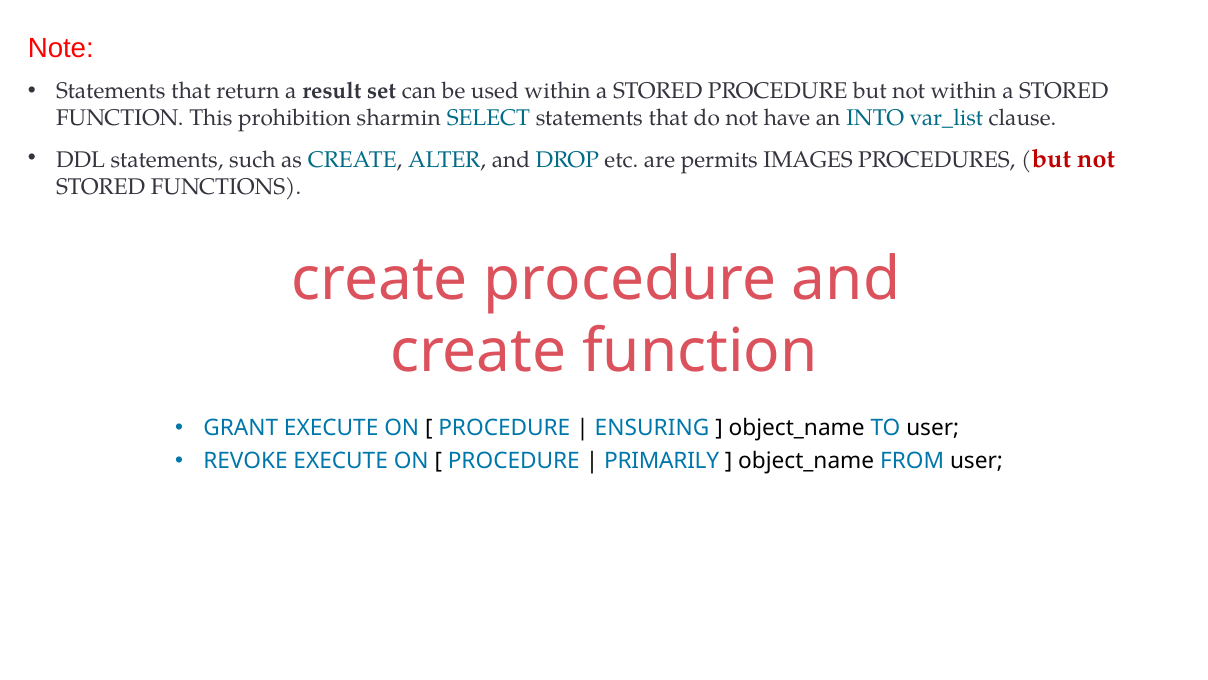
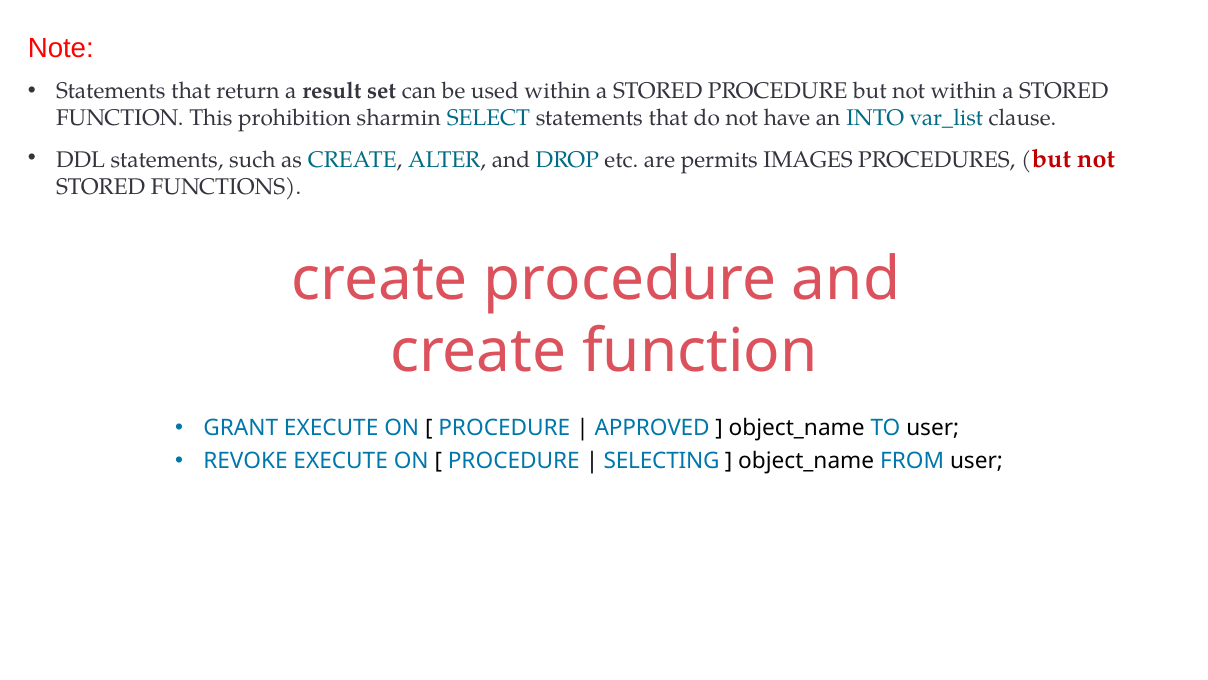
ENSURING: ENSURING -> APPROVED
PRIMARILY: PRIMARILY -> SELECTING
